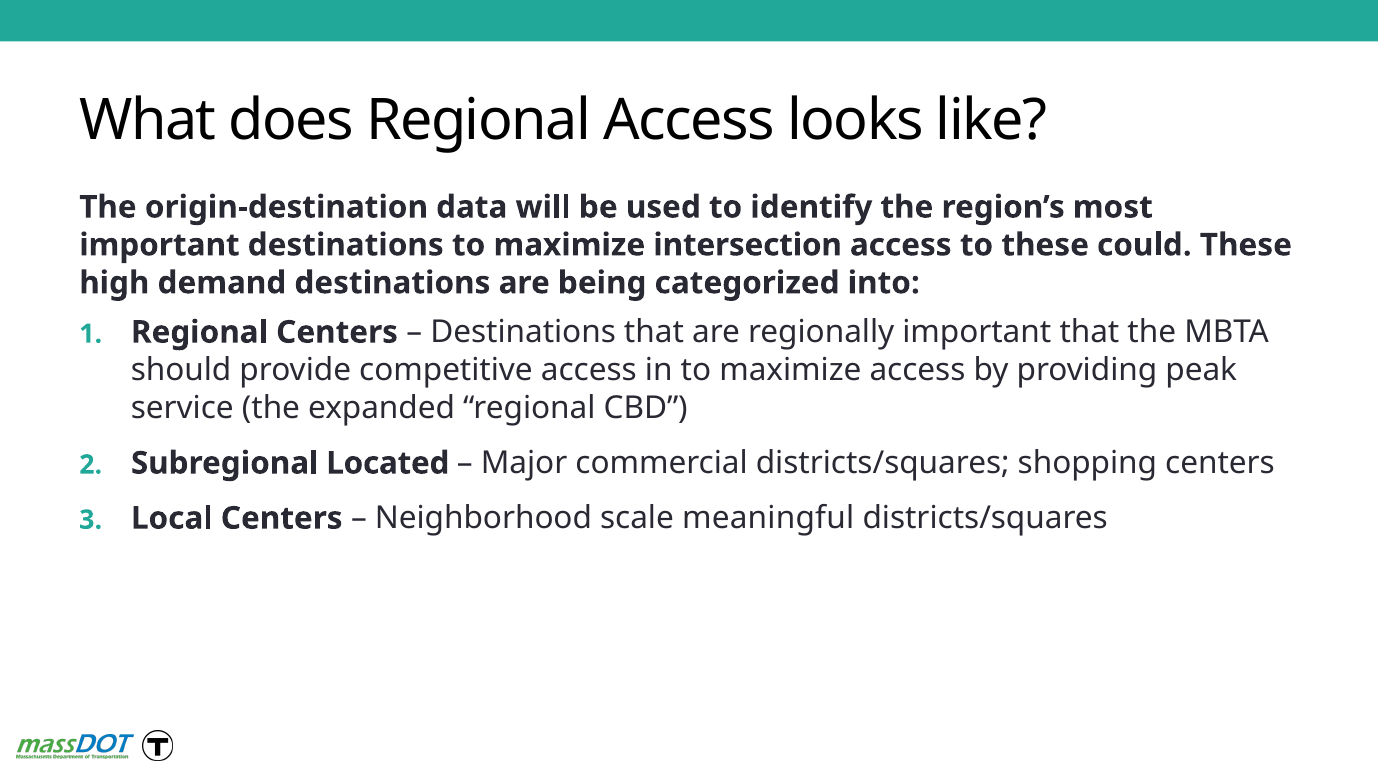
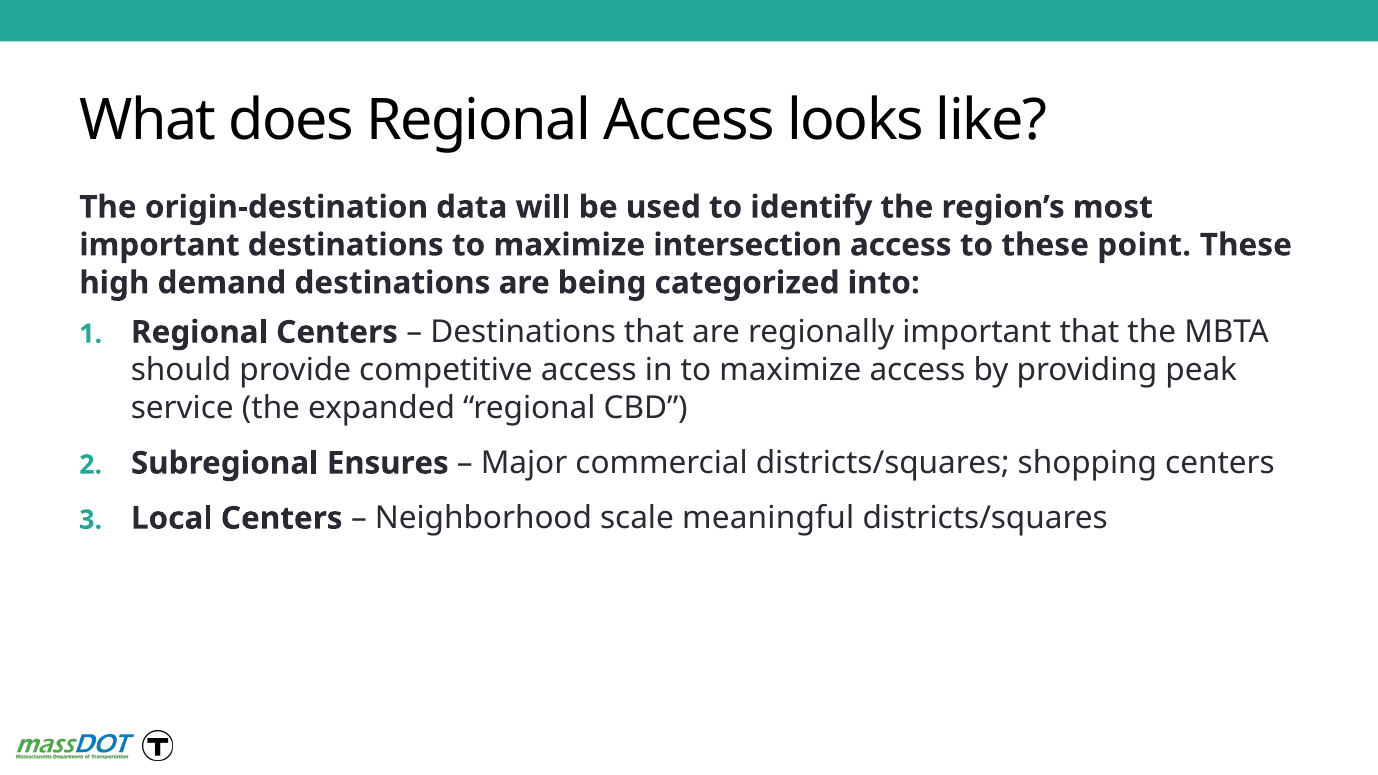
could: could -> point
Located: Located -> Ensures
